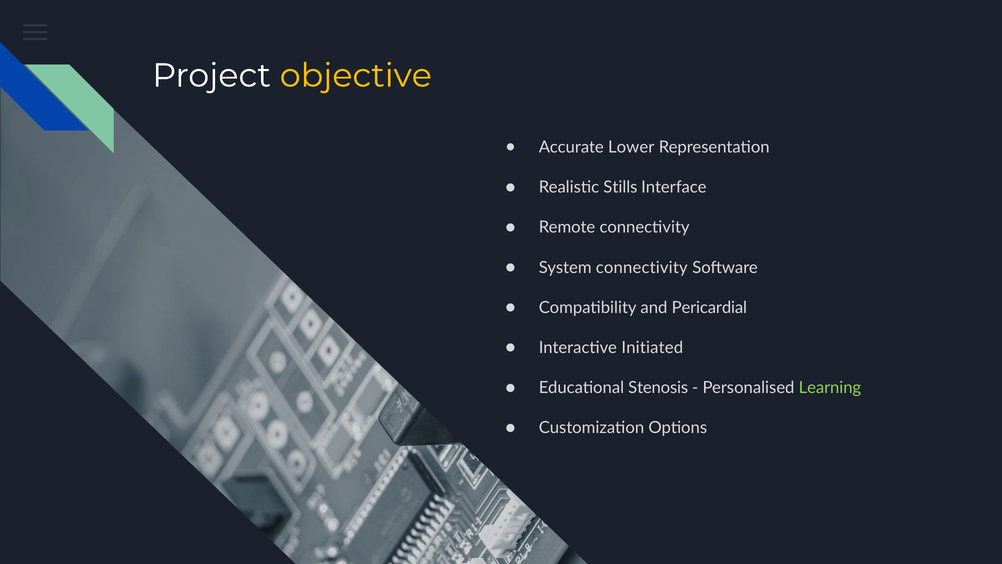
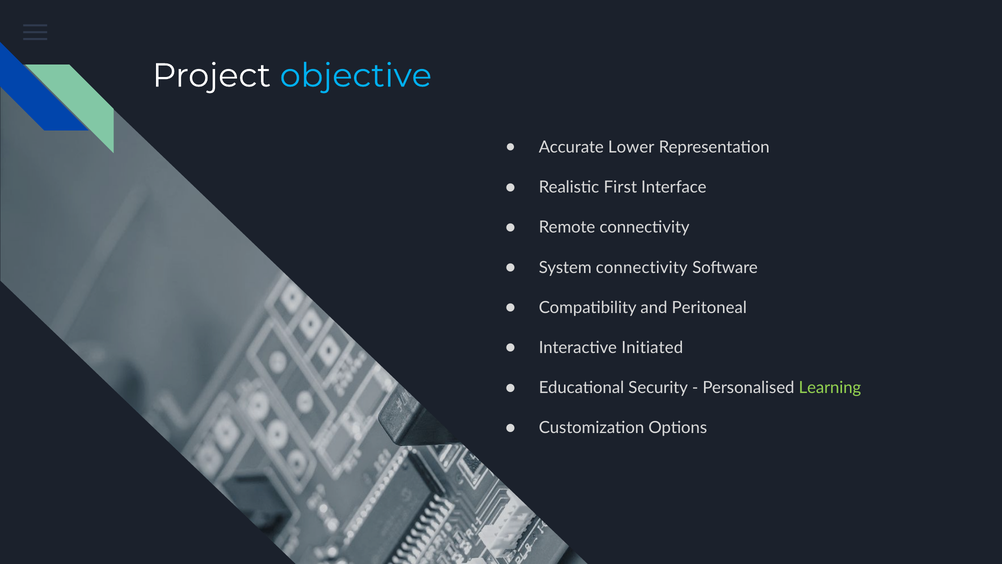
objective colour: yellow -> light blue
Stills: Stills -> First
Pericardial: Pericardial -> Peritoneal
Stenosis: Stenosis -> Security
